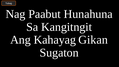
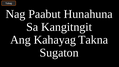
Gikan: Gikan -> Takna
